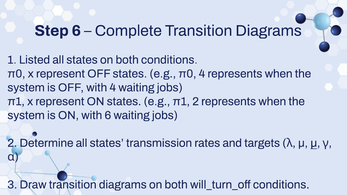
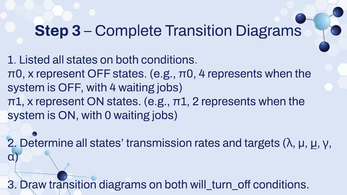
Step 6: 6 -> 3
with 6: 6 -> 0
